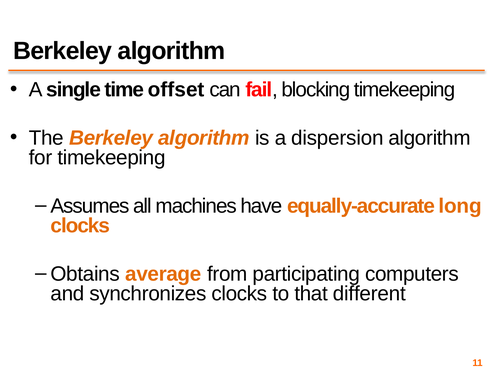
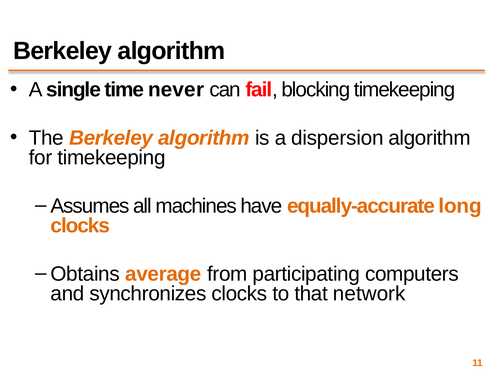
offset: offset -> never
different: different -> network
